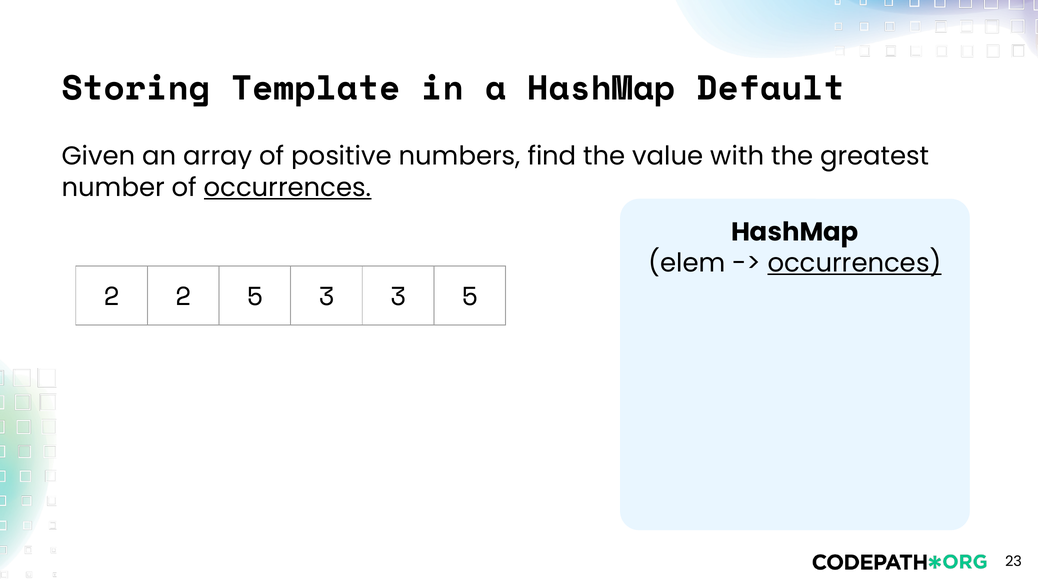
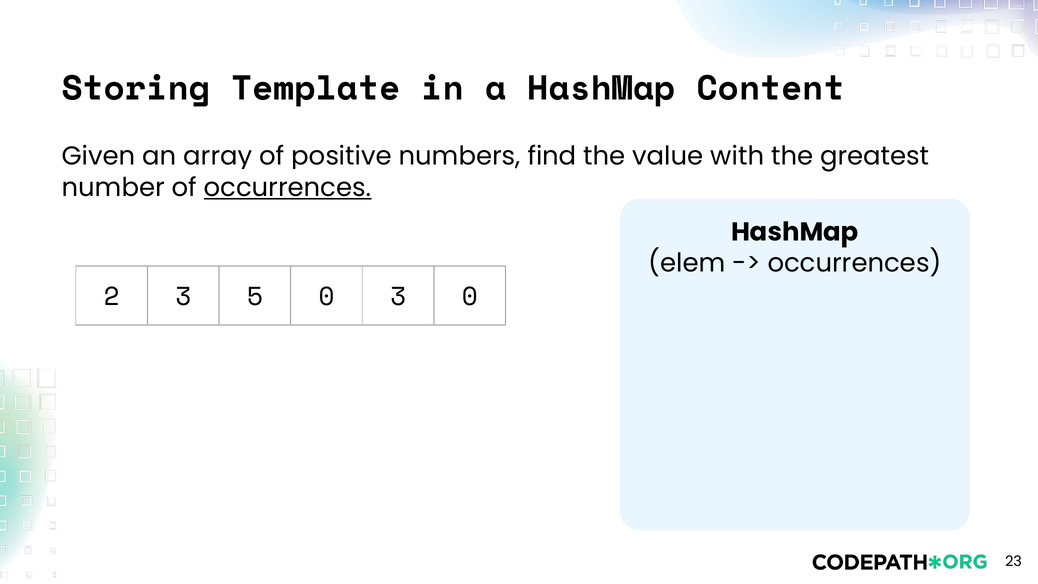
Default: Default -> Content
occurrences at (854, 263) underline: present -> none
2 2: 2 -> 3
5 3: 3 -> 0
3 5: 5 -> 0
